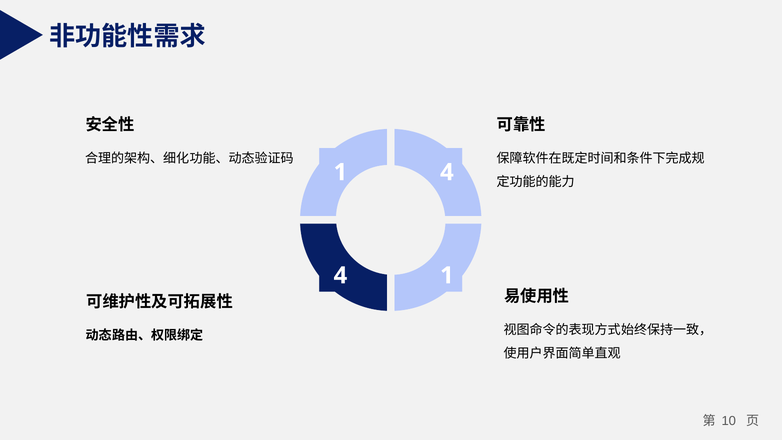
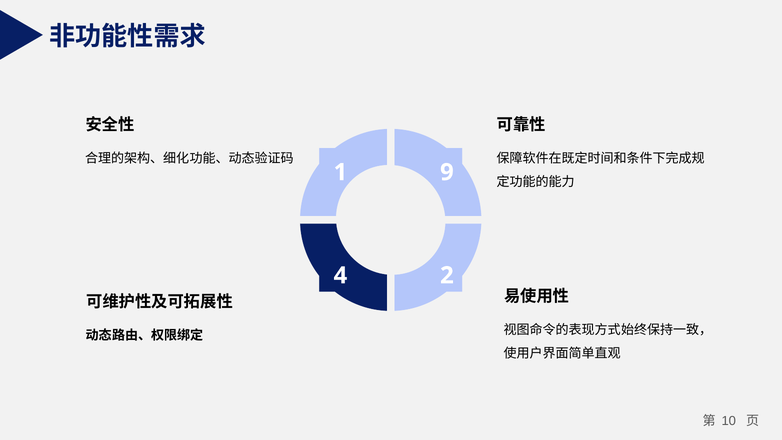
1 4: 4 -> 9
4 1: 1 -> 2
